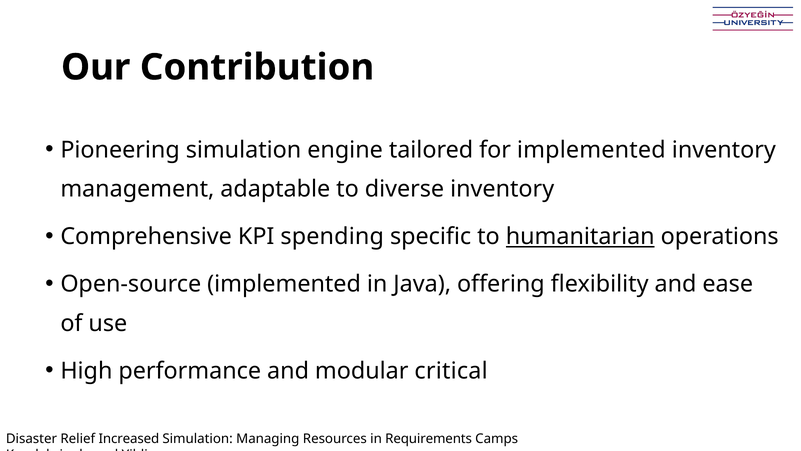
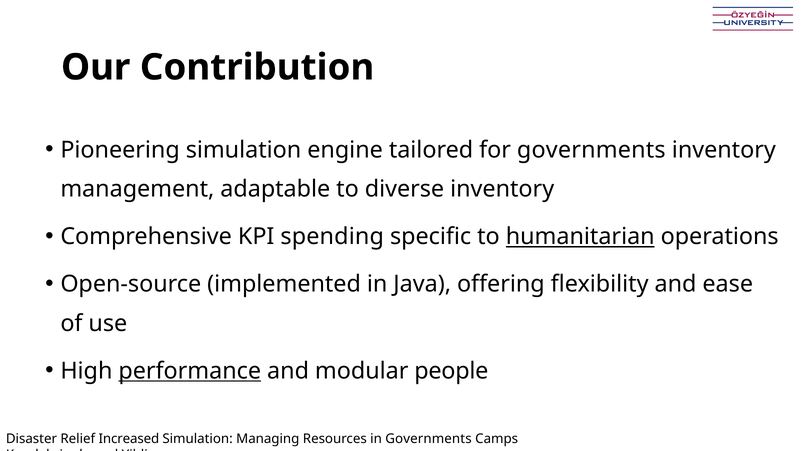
for implemented: implemented -> governments
performance underline: none -> present
critical: critical -> people
in Requirements: Requirements -> Governments
